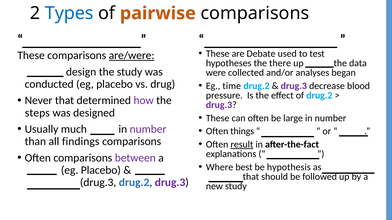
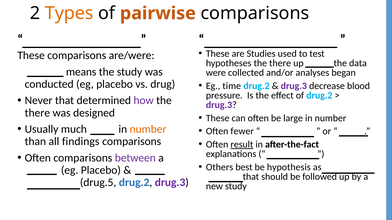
Types colour: blue -> orange
Debate: Debate -> Studies
are/were underline: present -> none
design: design -> means
steps at (37, 113): steps -> there
number at (148, 129) colour: purple -> orange
Often things: things -> fewer
Where: Where -> Others
drug.3 at (98, 183): drug.3 -> drug.5
